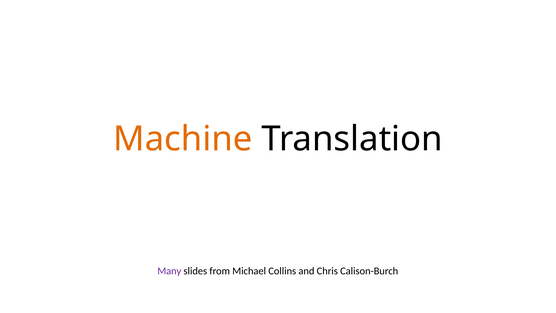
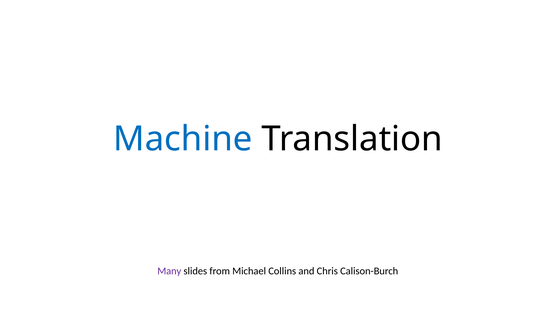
Machine colour: orange -> blue
